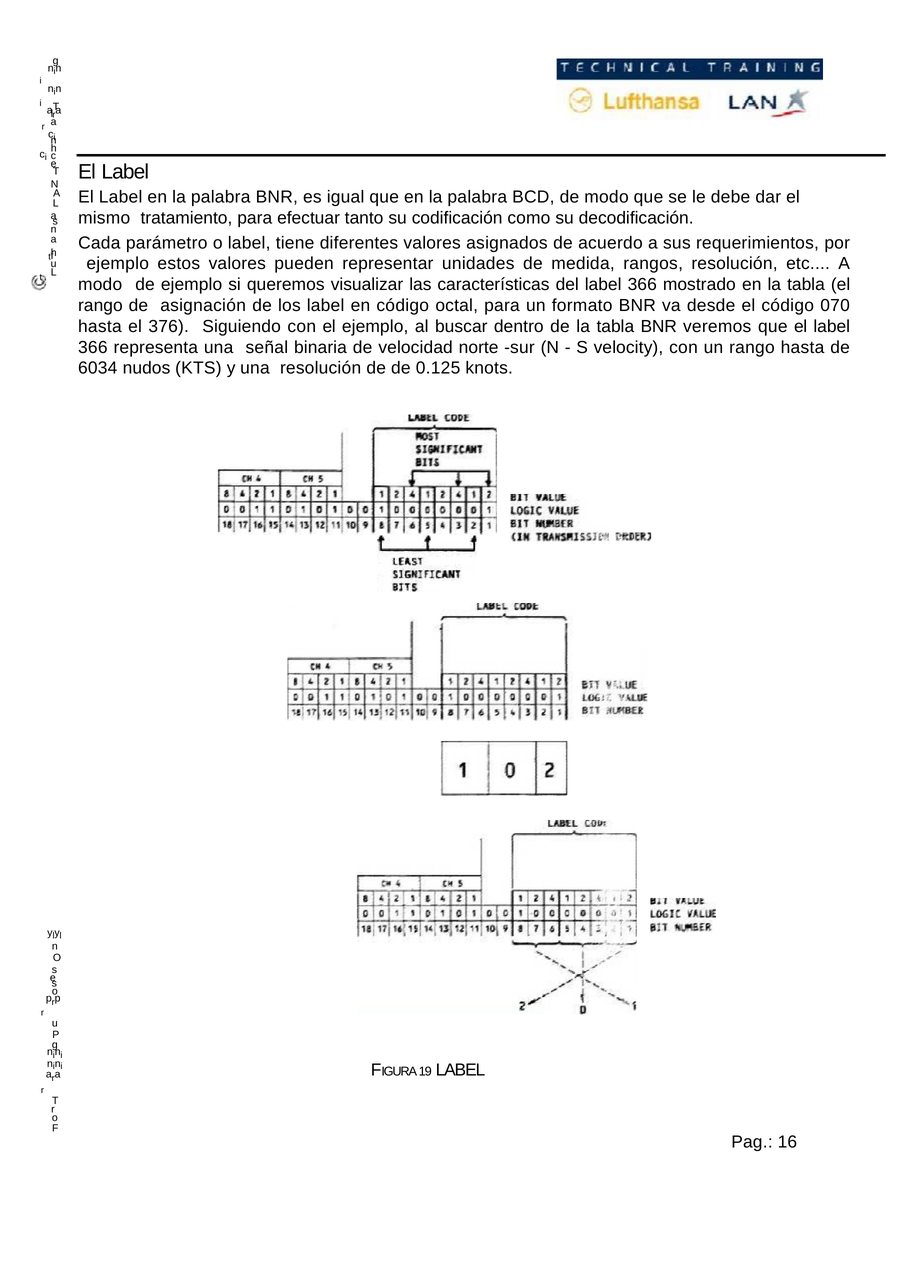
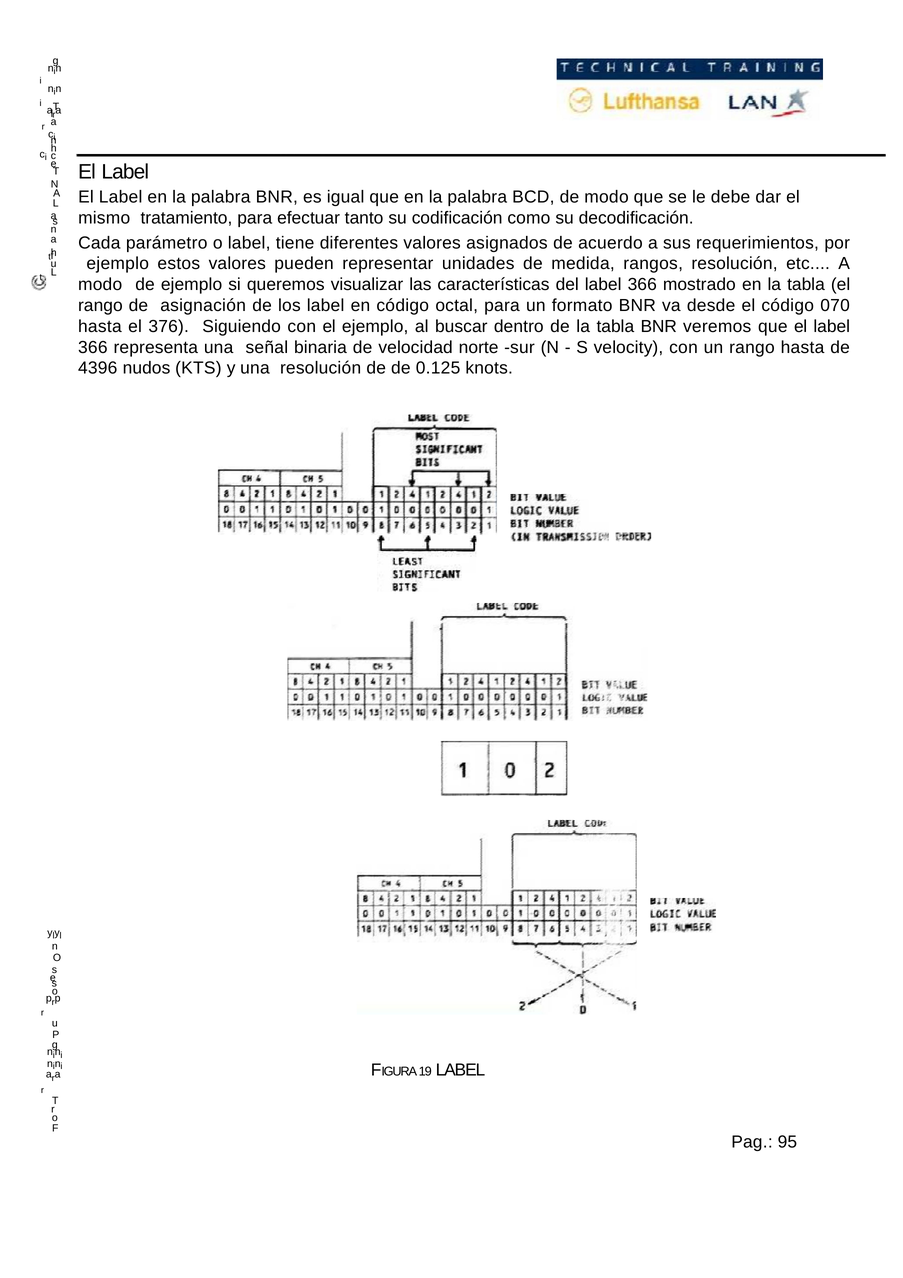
6034: 6034 -> 4396
16: 16 -> 95
